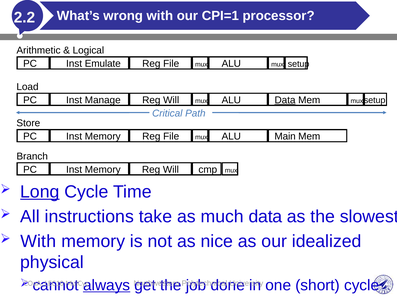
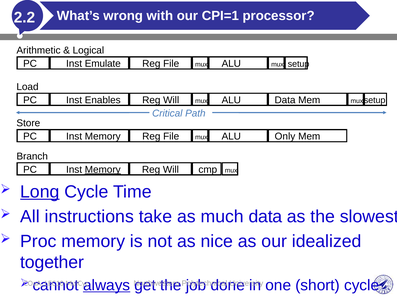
Manage: Manage -> Enables
Data at (285, 100) underline: present -> none
Main: Main -> Only
Memory at (103, 169) underline: none -> present
With at (38, 241): With -> Proc
physical: physical -> together
